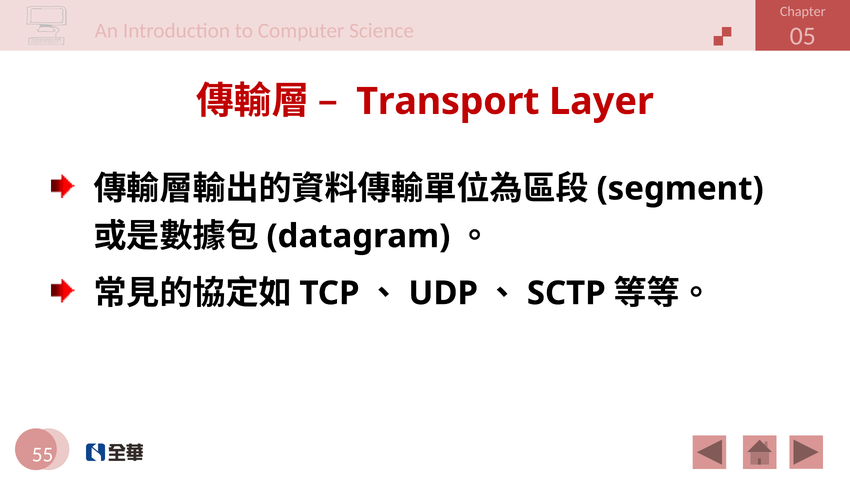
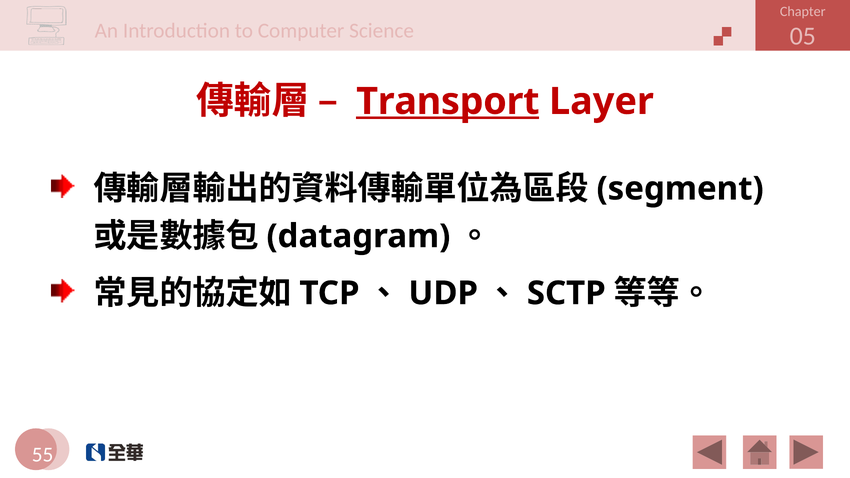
Transport underline: none -> present
